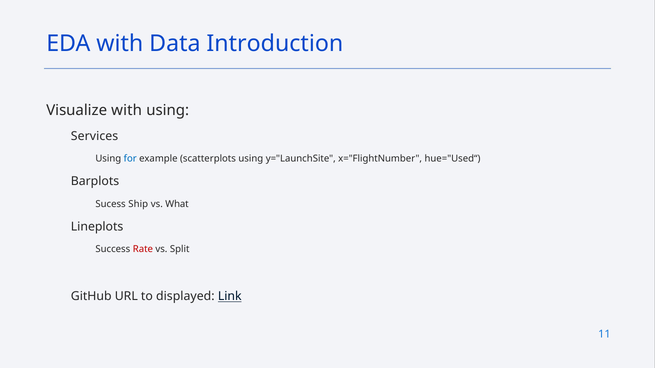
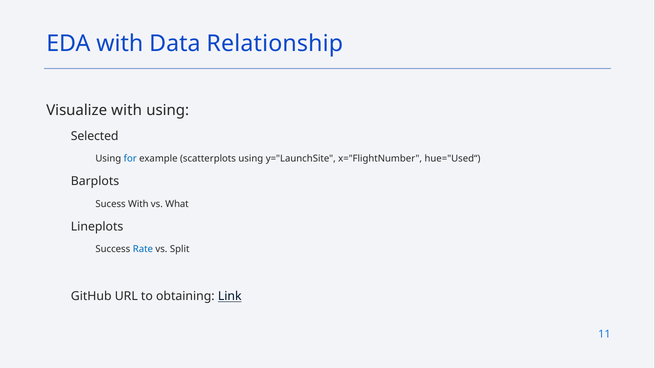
Introduction: Introduction -> Relationship
Services: Services -> Selected
Sucess Ship: Ship -> With
Rate colour: red -> blue
displayed: displayed -> obtaining
